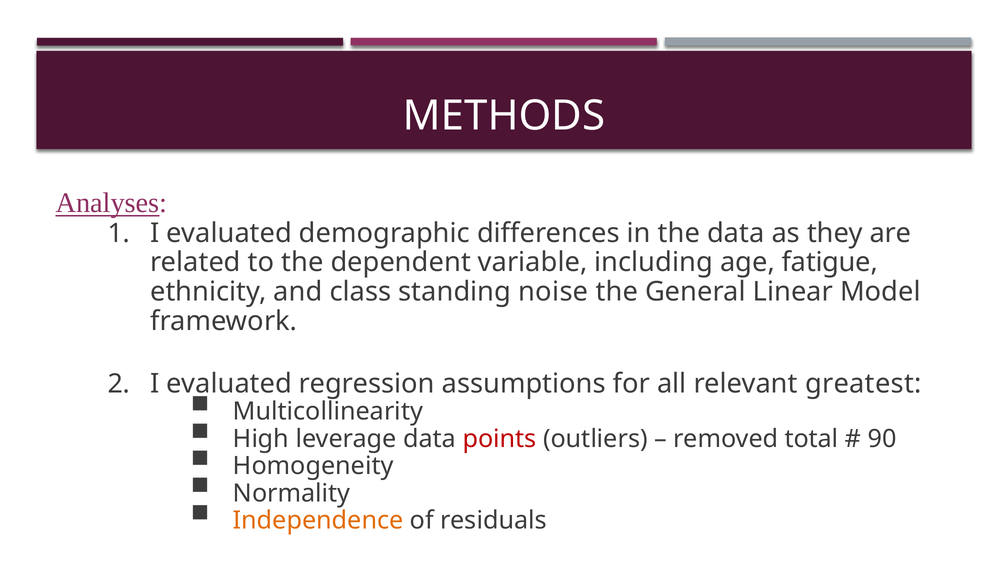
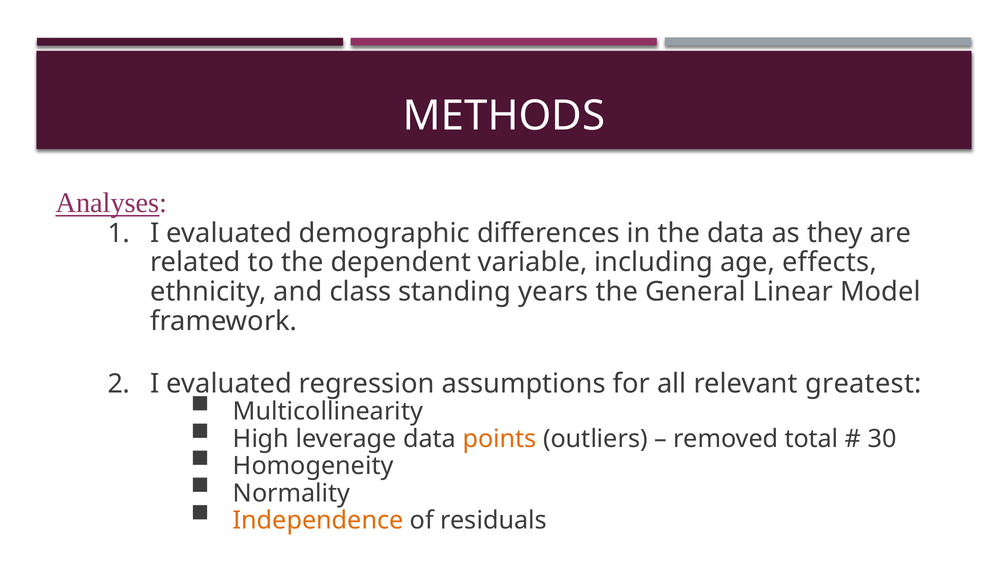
fatigue: fatigue -> effects
noise: noise -> years
points colour: red -> orange
90: 90 -> 30
